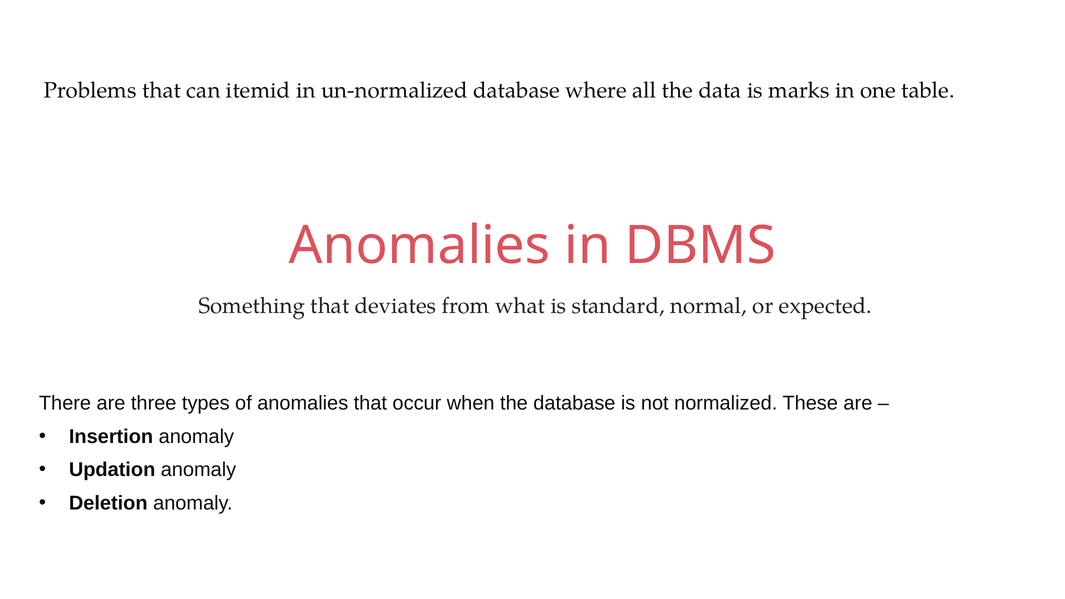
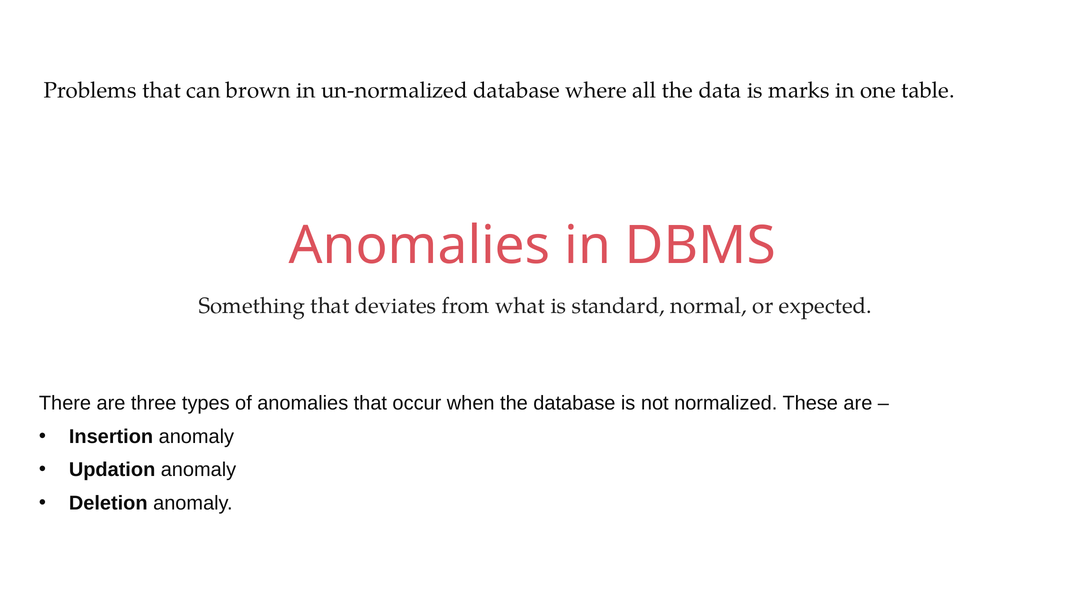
itemid: itemid -> brown
